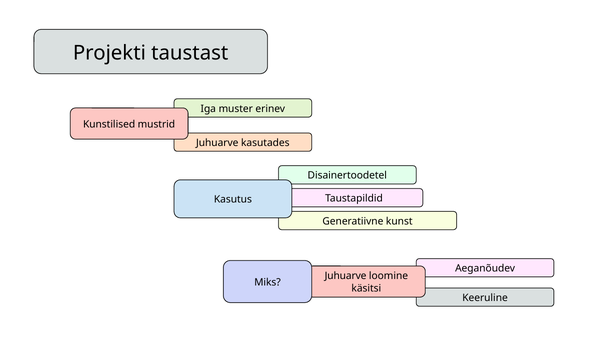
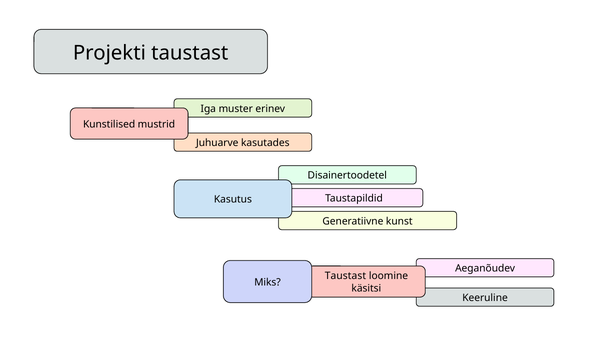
Juhuarve at (346, 276): Juhuarve -> Taustast
